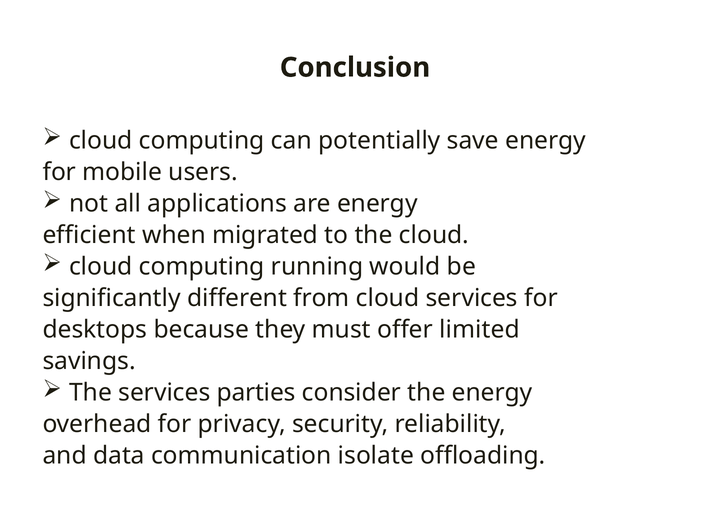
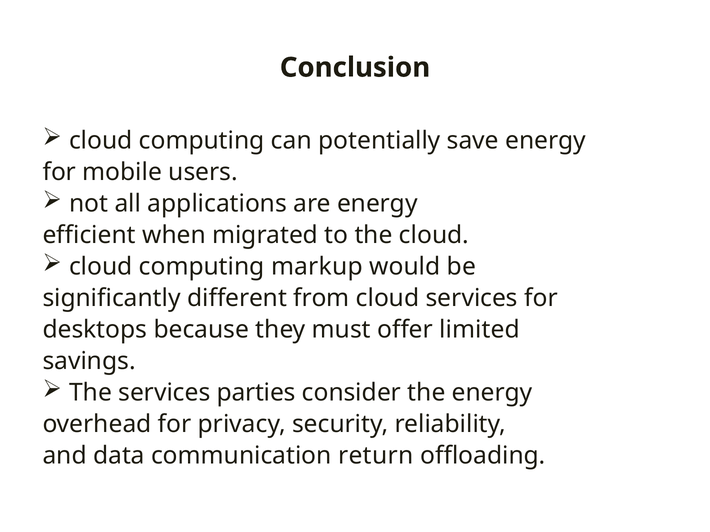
running: running -> markup
isolate: isolate -> return
